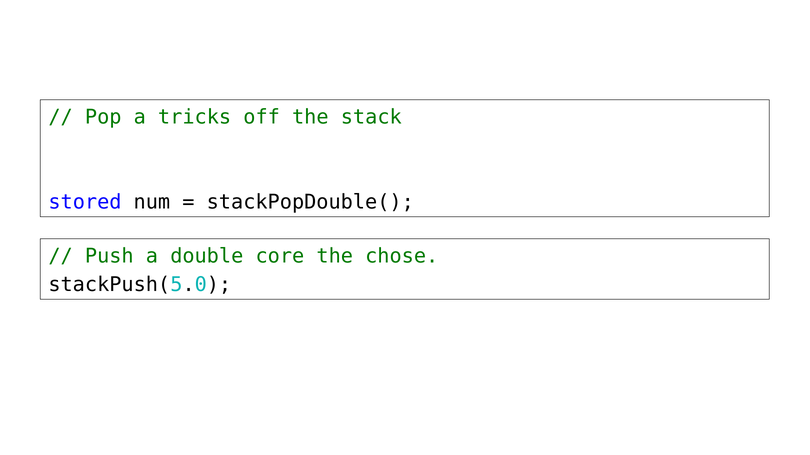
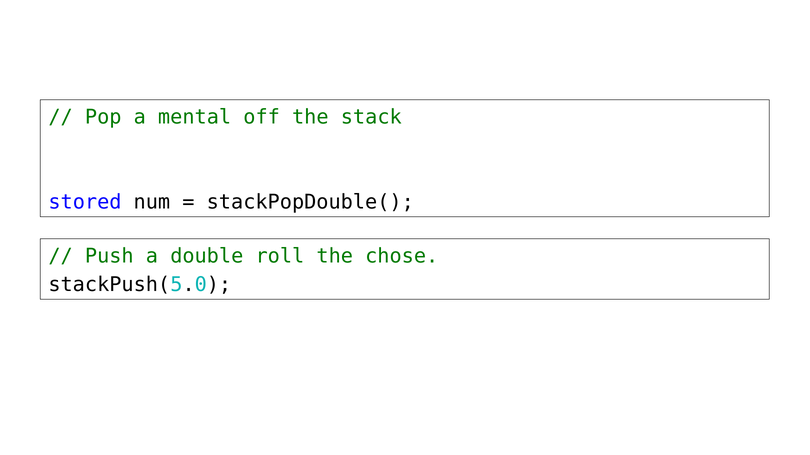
tricks: tricks -> mental
core: core -> roll
